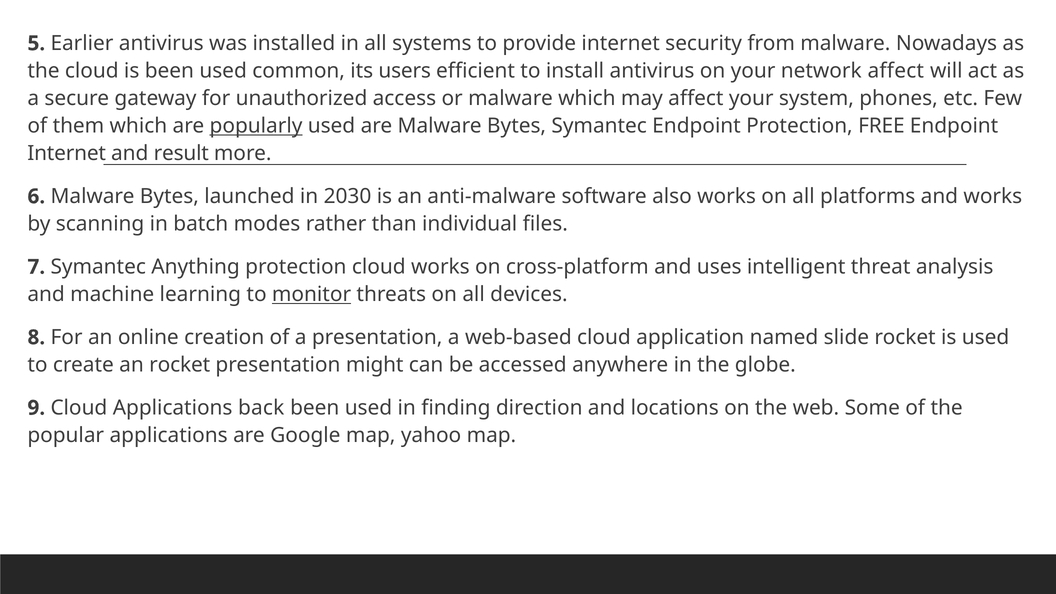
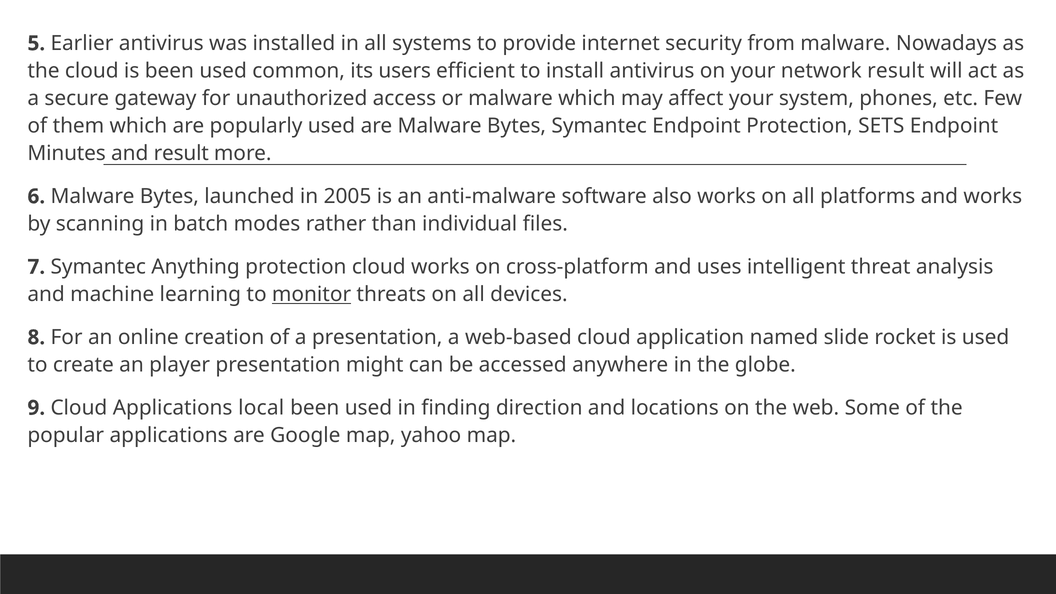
network affect: affect -> result
popularly underline: present -> none
FREE: FREE -> SETS
Internet at (67, 153): Internet -> Minutes
2030: 2030 -> 2005
an rocket: rocket -> player
back: back -> local
